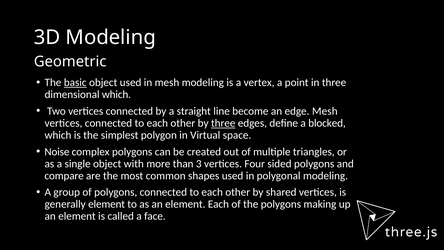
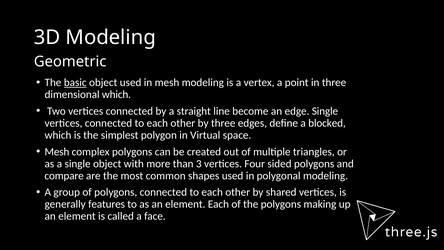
edge Mesh: Mesh -> Single
three at (223, 123) underline: present -> none
Noise at (57, 152): Noise -> Mesh
generally element: element -> features
